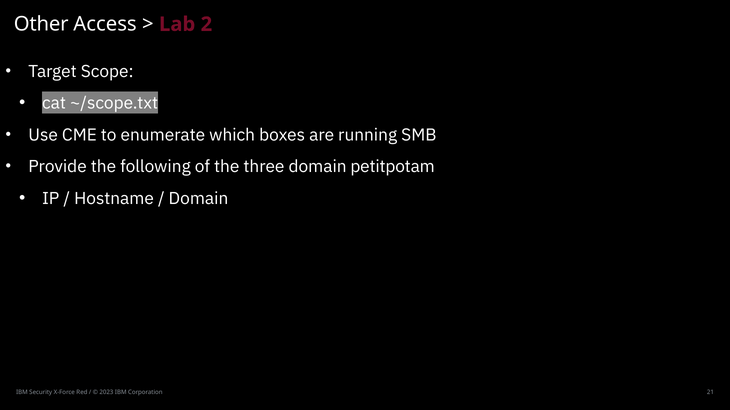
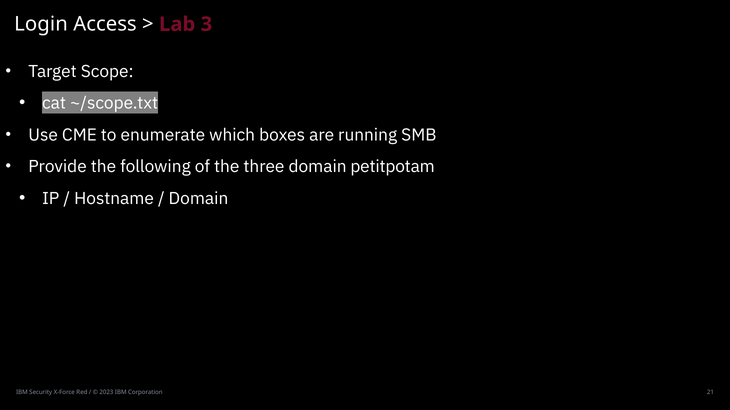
Other: Other -> Login
2: 2 -> 3
